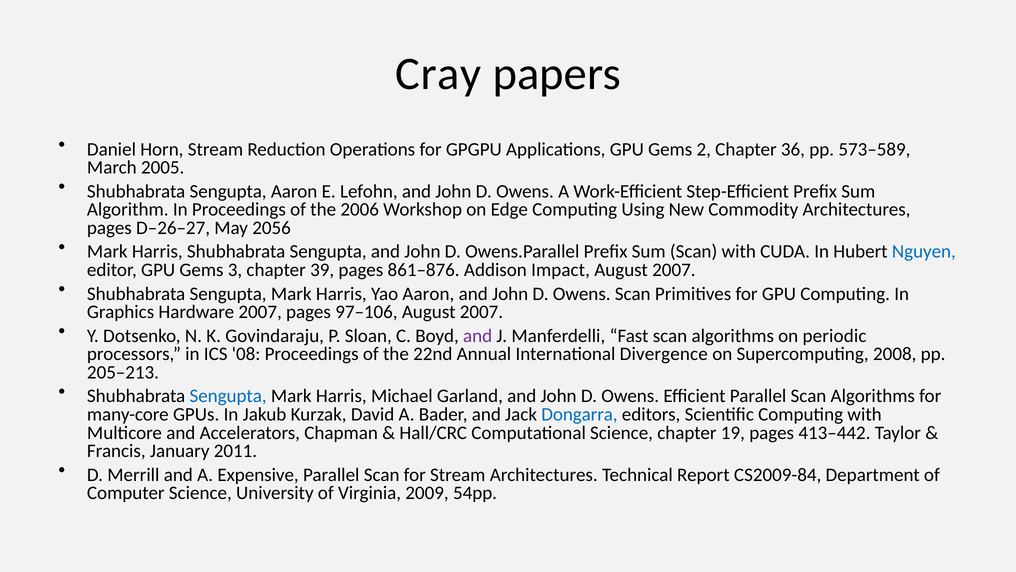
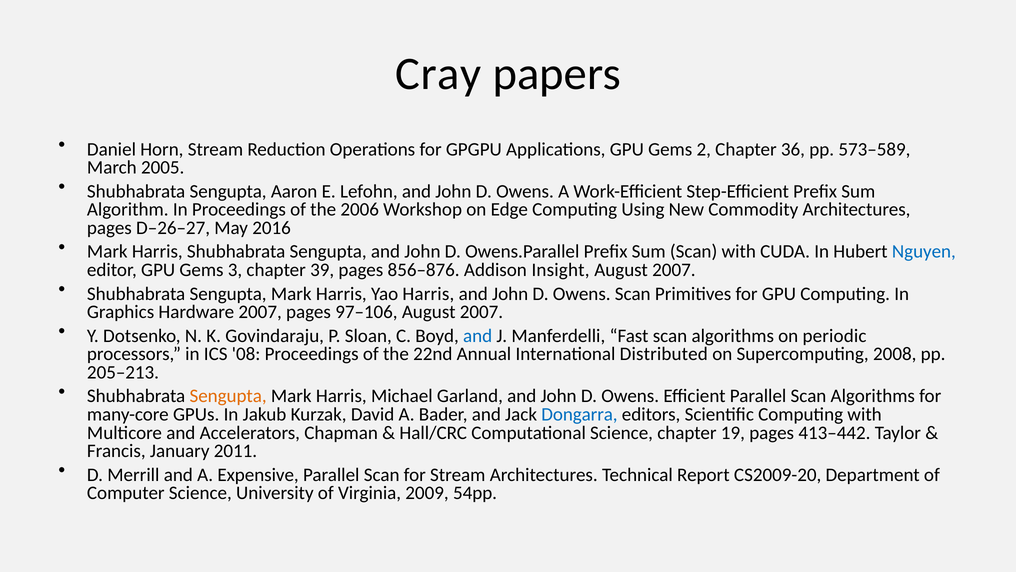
2056: 2056 -> 2016
861–876: 861–876 -> 856–876
Impact: Impact -> Insight
Yao Aaron: Aaron -> Harris
and at (478, 335) colour: purple -> blue
Divergence: Divergence -> Distributed
Sengupta at (228, 396) colour: blue -> orange
CS2009-84: CS2009-84 -> CS2009-20
